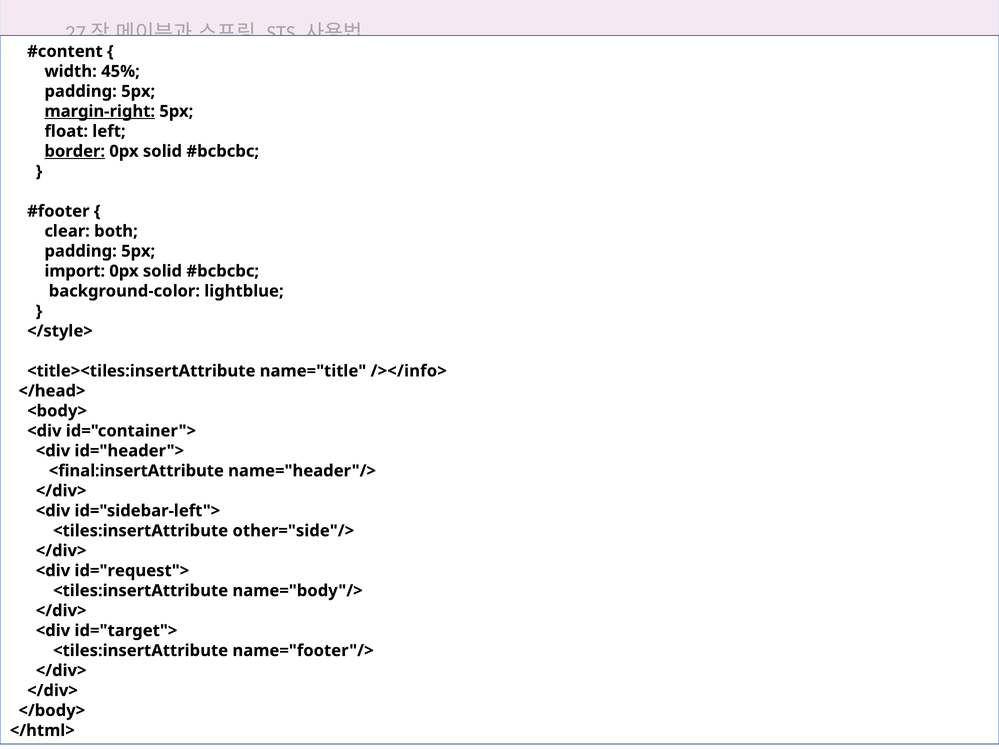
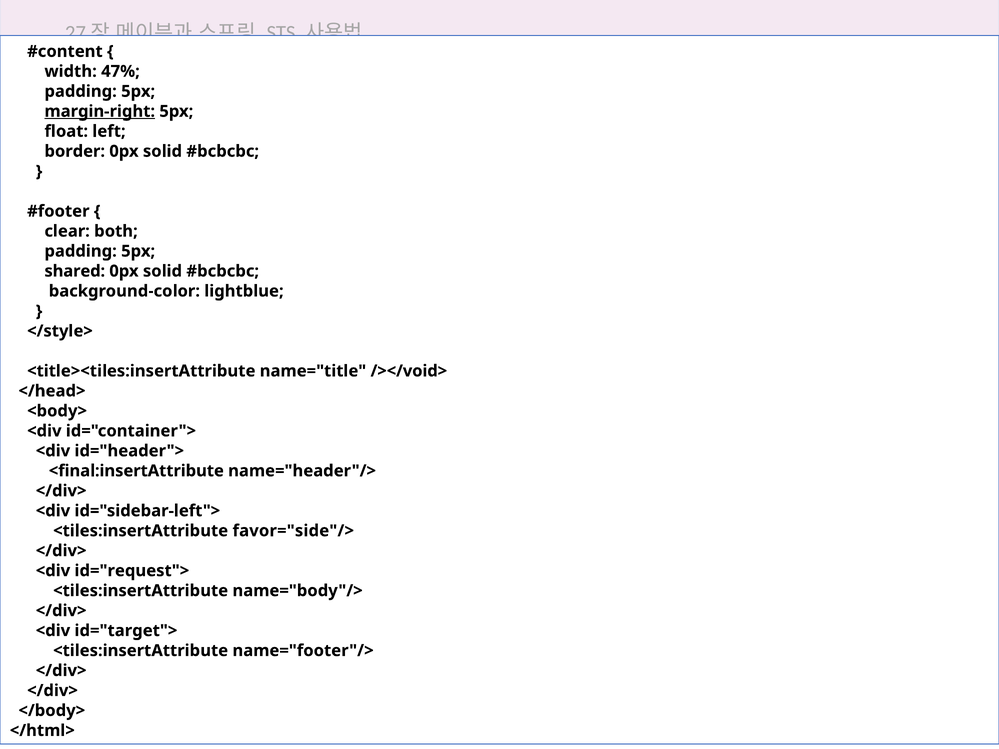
45%: 45% -> 47%
border underline: present -> none
import: import -> shared
/></info>: /></info> -> /></void>
other="side"/>: other="side"/> -> favor="side"/>
